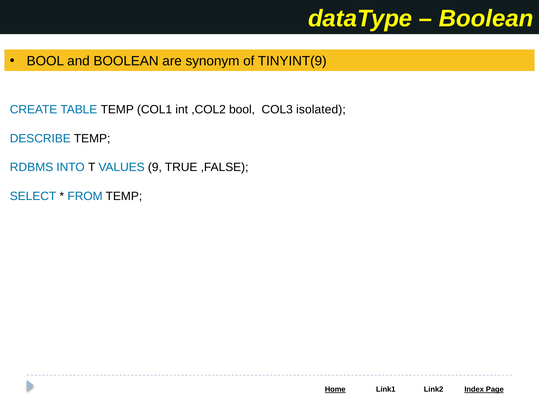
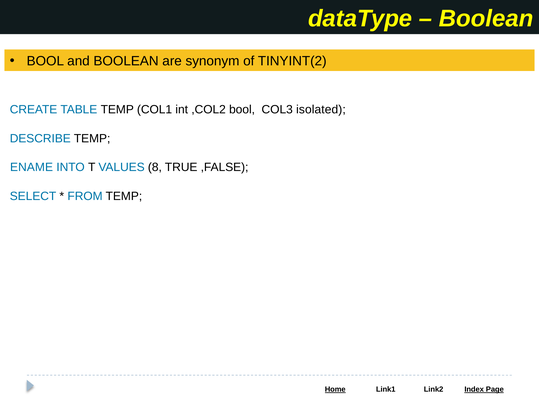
TINYINT(9: TINYINT(9 -> TINYINT(2
RDBMS: RDBMS -> ENAME
9: 9 -> 8
